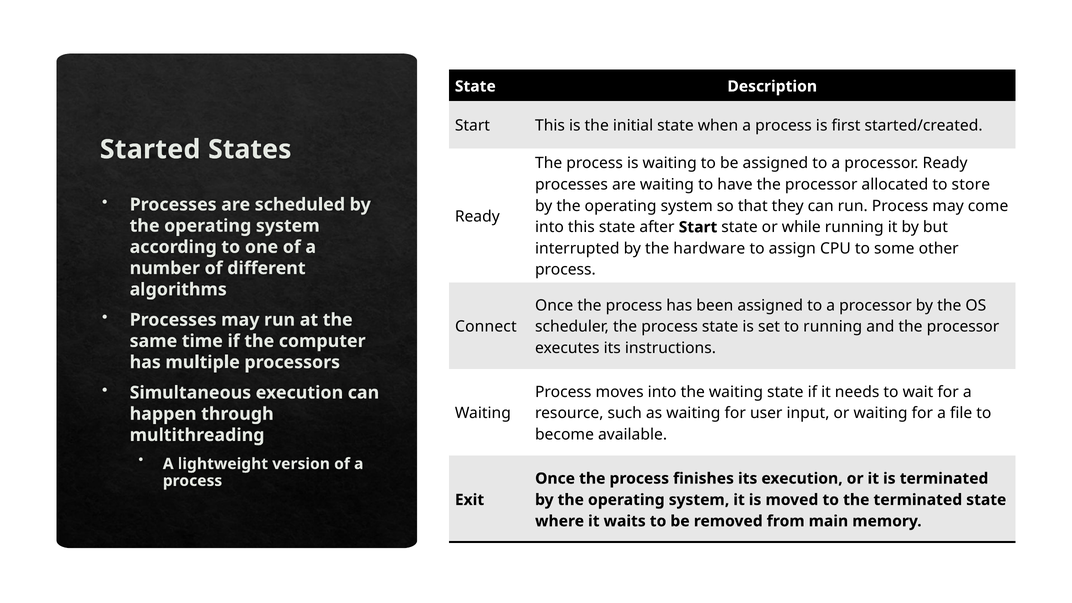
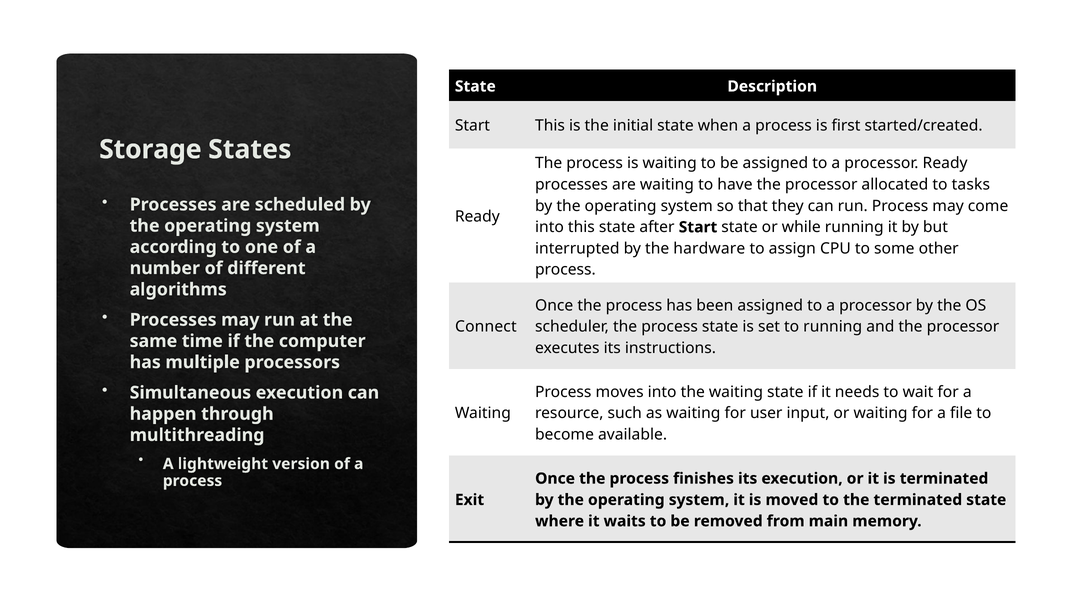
Started: Started -> Storage
store: store -> tasks
